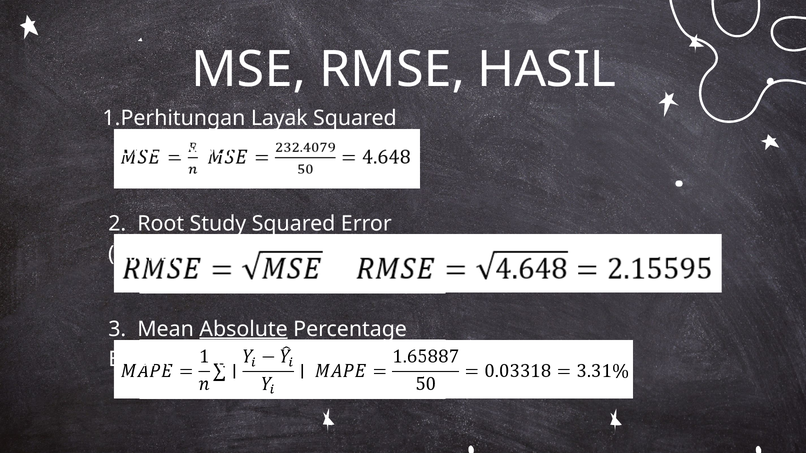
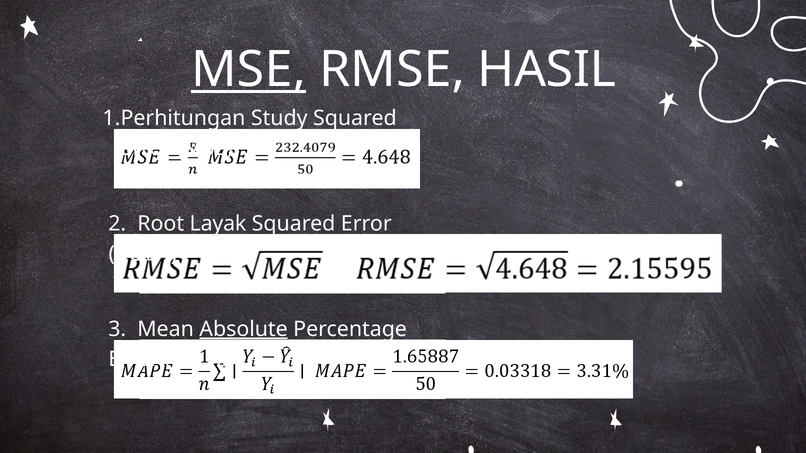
MSE at (249, 70) underline: none -> present
Layak: Layak -> Study
Study: Study -> Layak
MAPE: MAPE -> POLA
